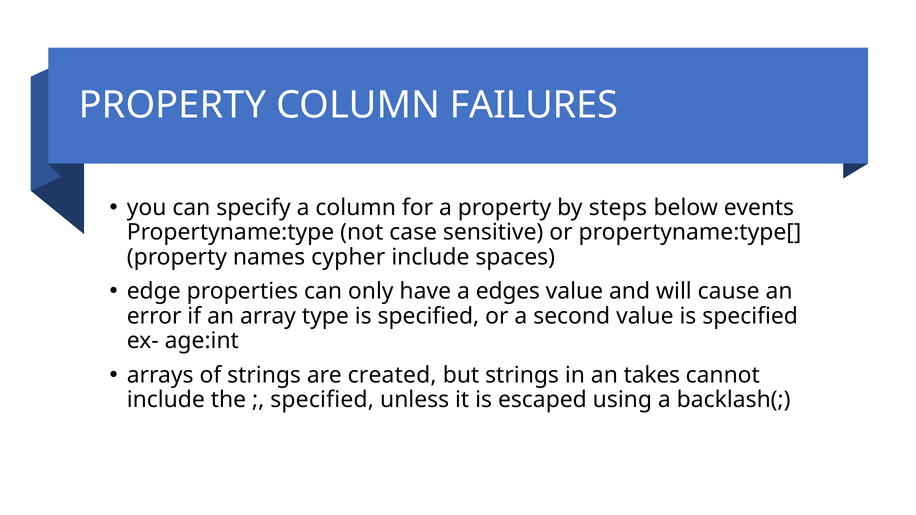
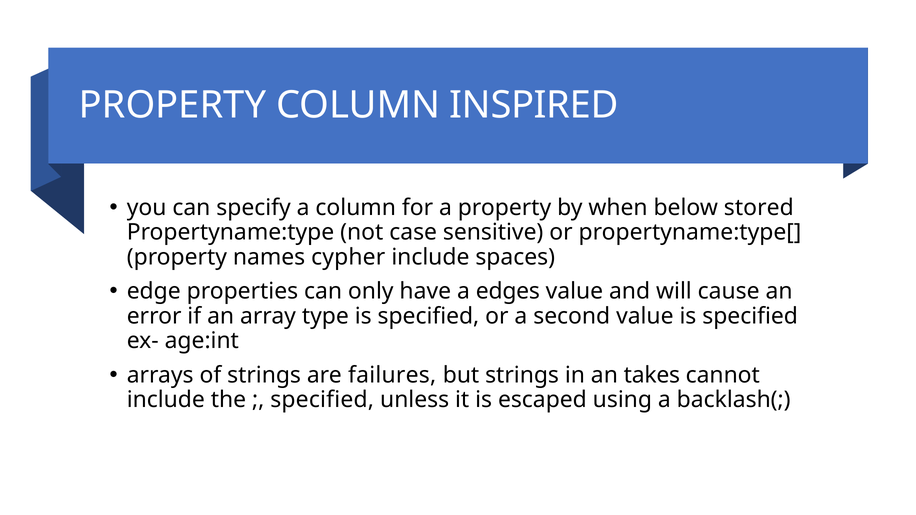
FAILURES: FAILURES -> INSPIRED
steps: steps -> when
events: events -> stored
created: created -> failures
